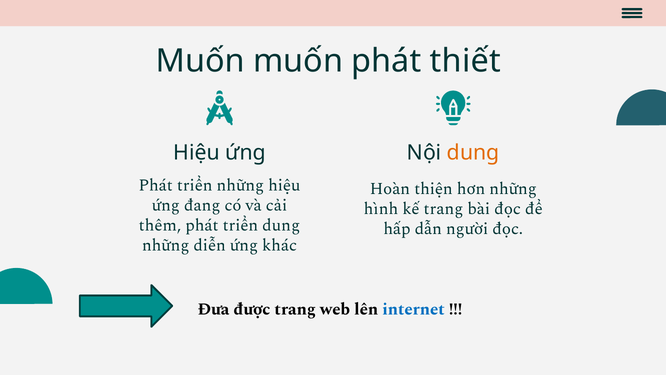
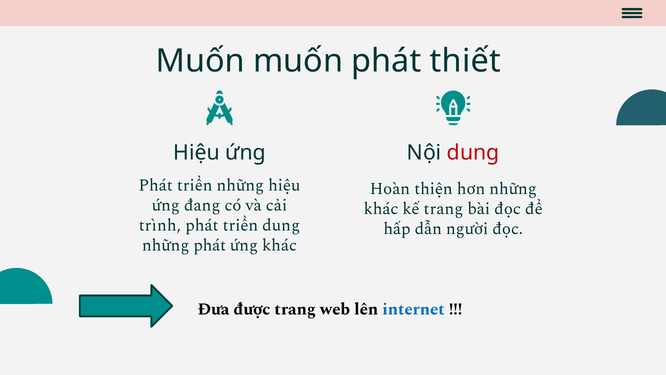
dung at (473, 153) colour: orange -> red
hình at (381, 209): hình -> khác
thêm: thêm -> trình
những diễn: diễn -> phát
